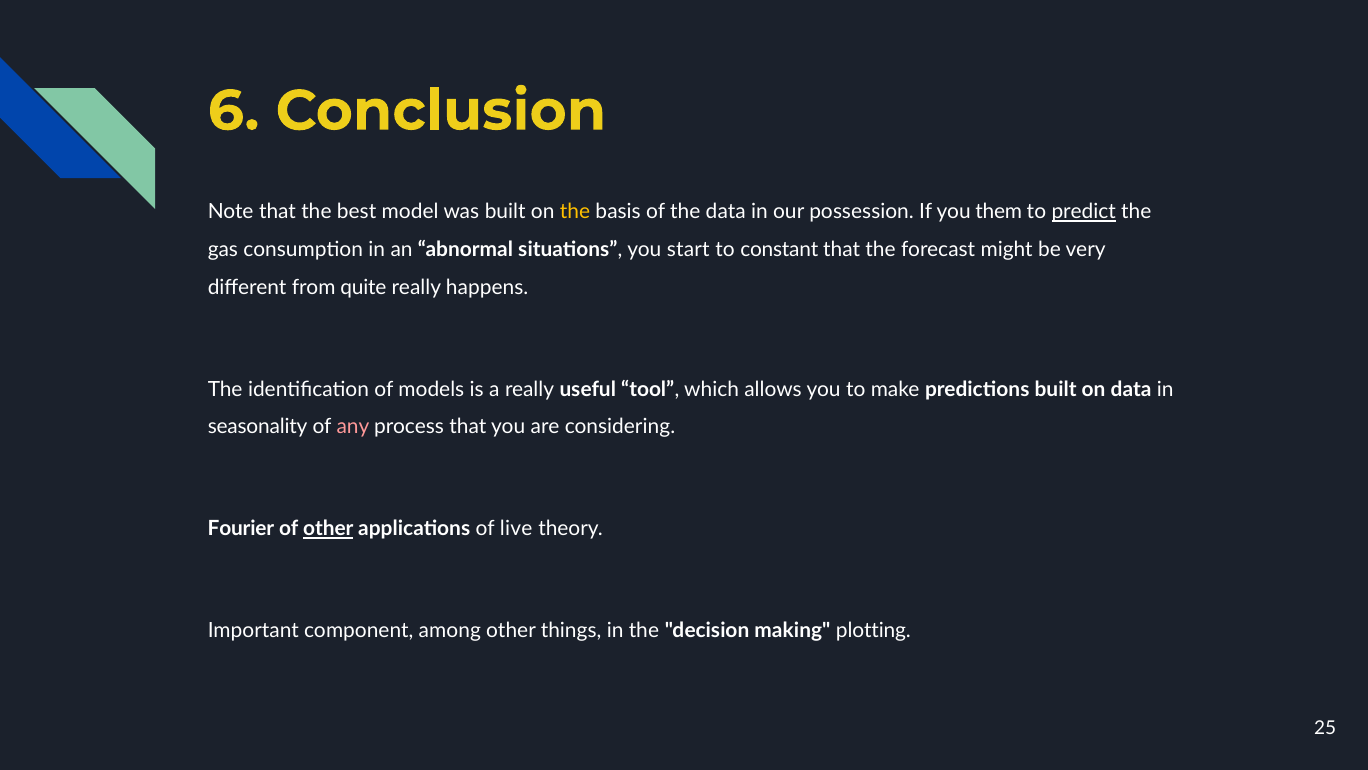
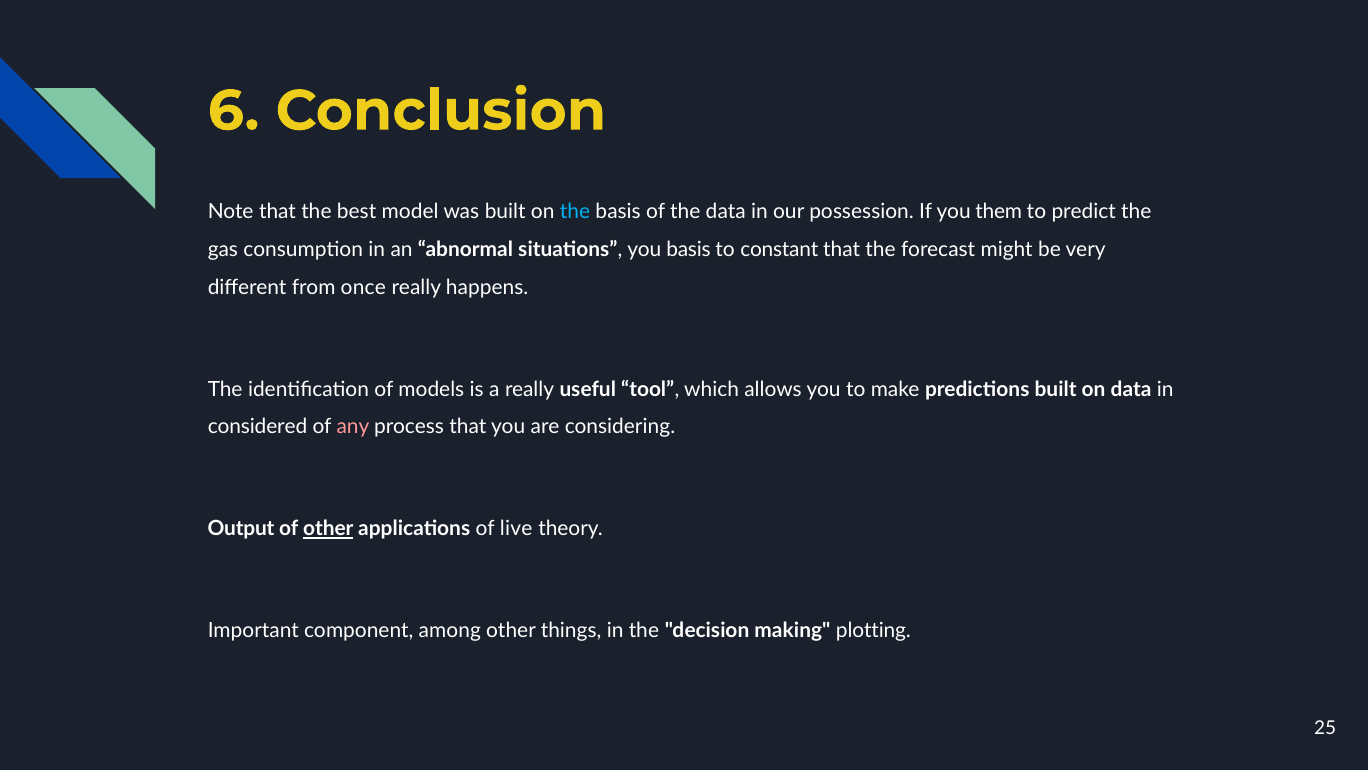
the at (575, 212) colour: yellow -> light blue
predict underline: present -> none
you start: start -> basis
quite: quite -> once
seasonality: seasonality -> considered
Fourier: Fourier -> Output
